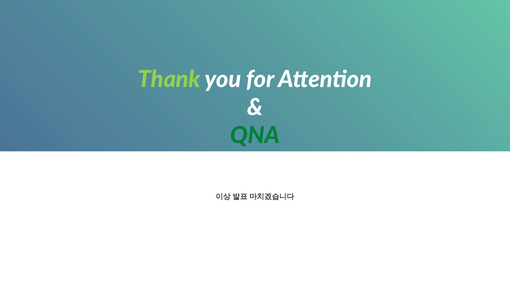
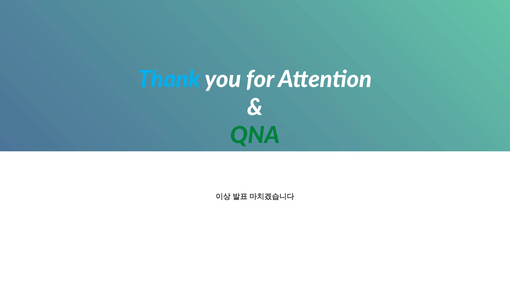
Thank colour: light green -> light blue
